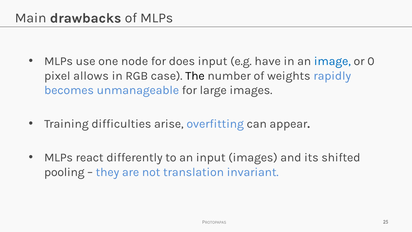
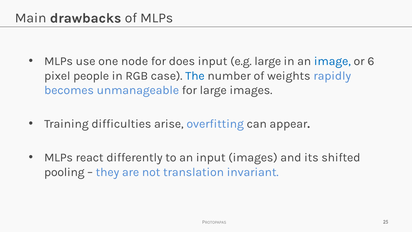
e.g have: have -> large
0: 0 -> 6
allows: allows -> people
The colour: black -> blue
